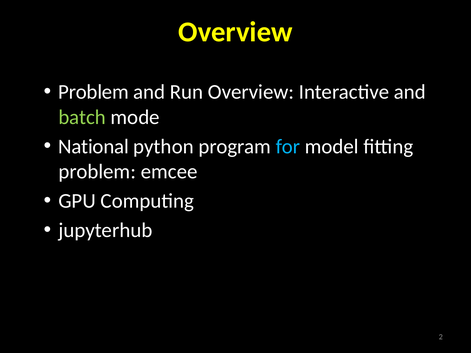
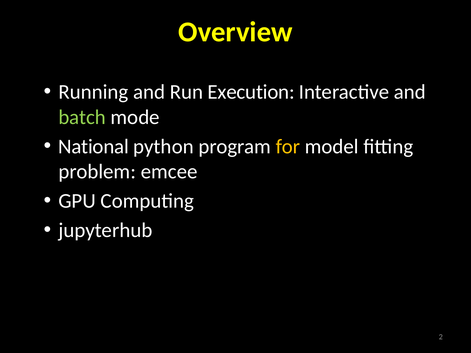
Problem at (93, 92): Problem -> Running
Run Overview: Overview -> Execution
for colour: light blue -> yellow
